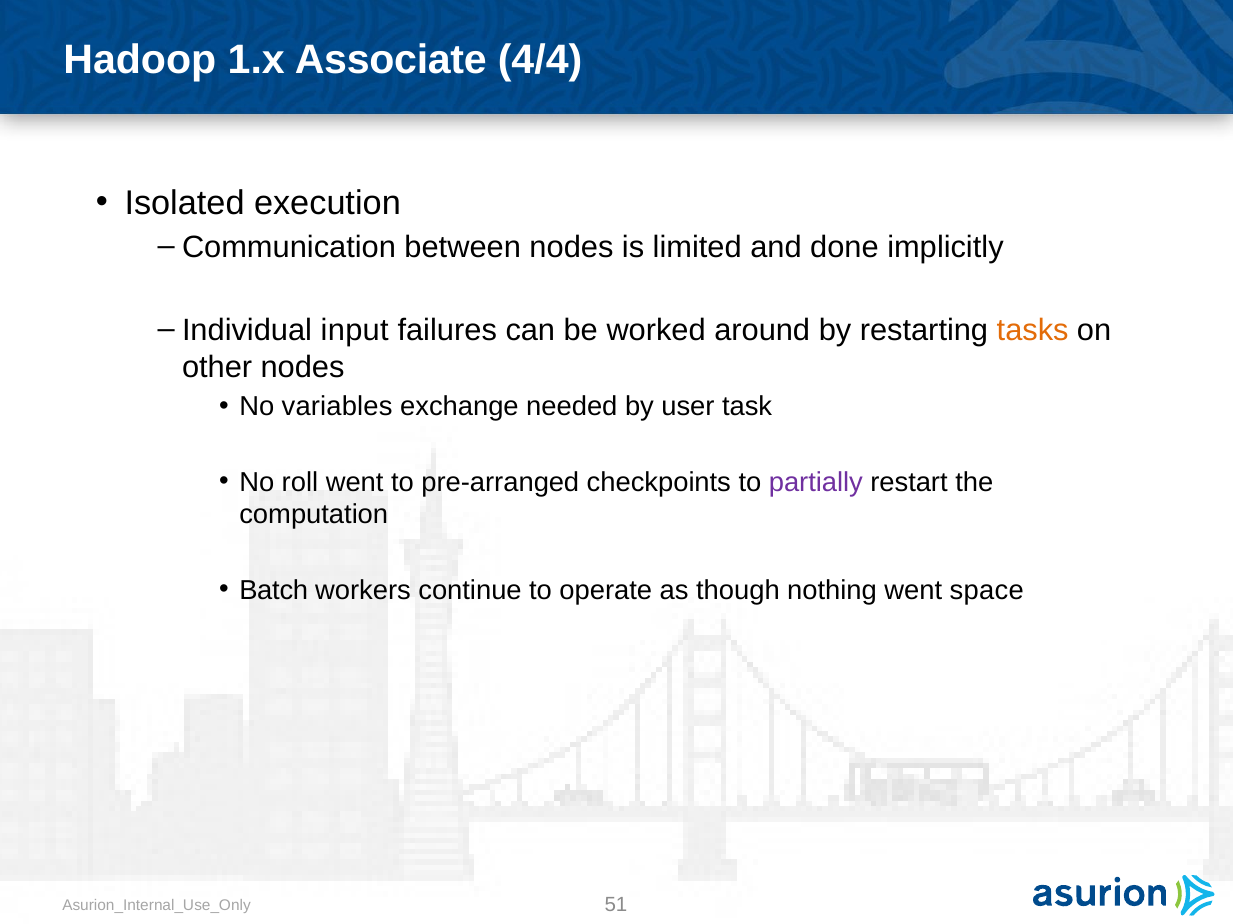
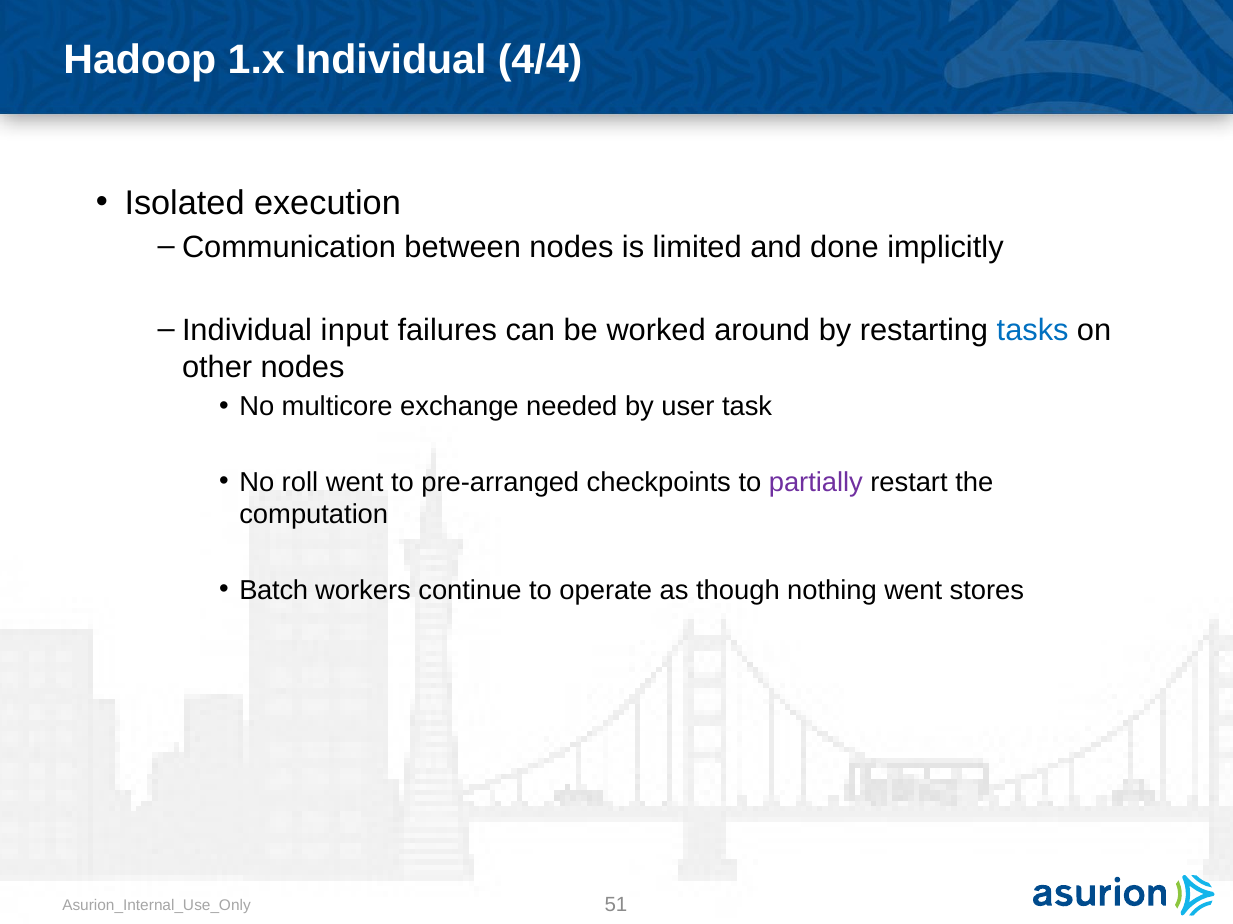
1.x Associate: Associate -> Individual
tasks colour: orange -> blue
variables: variables -> multicore
space: space -> stores
